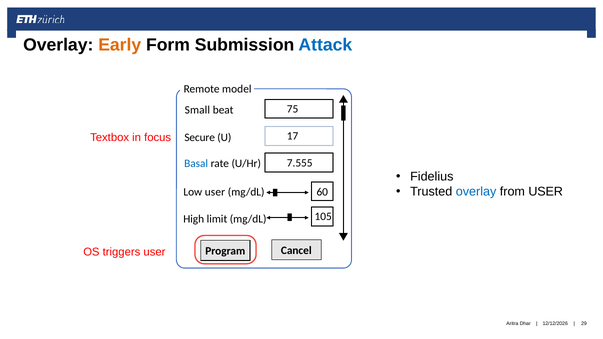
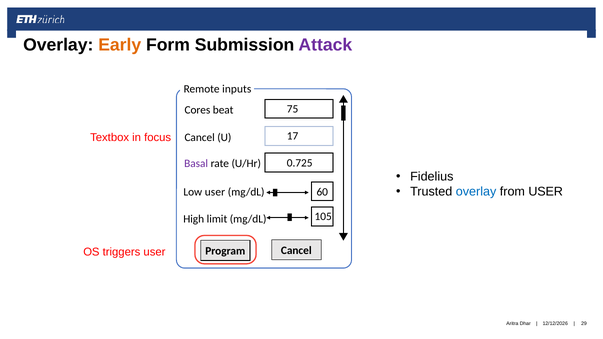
Attack colour: blue -> purple
model: model -> inputs
Small: Small -> Cores
Secure at (200, 137): Secure -> Cancel
7.555: 7.555 -> 0.725
Basal colour: blue -> purple
